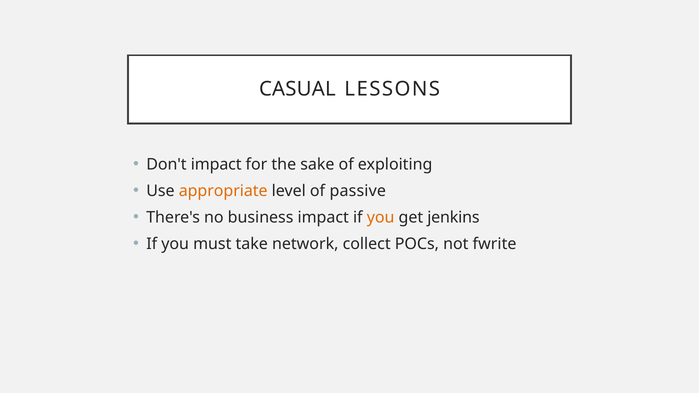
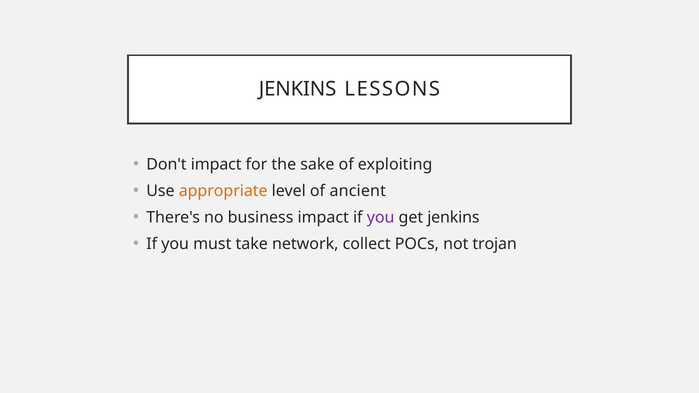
CASUAL at (297, 89): CASUAL -> JENKINS
passive: passive -> ancient
you at (381, 218) colour: orange -> purple
fwrite: fwrite -> trojan
